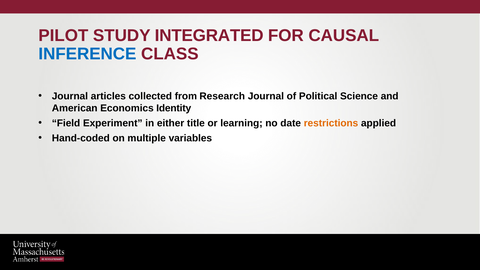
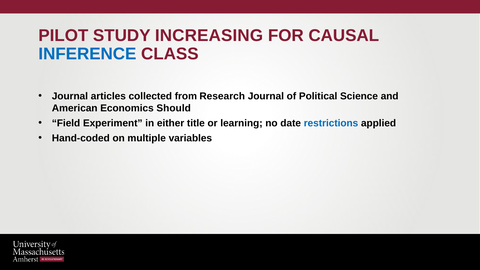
INTEGRATED: INTEGRATED -> INCREASING
Identity: Identity -> Should
restrictions colour: orange -> blue
